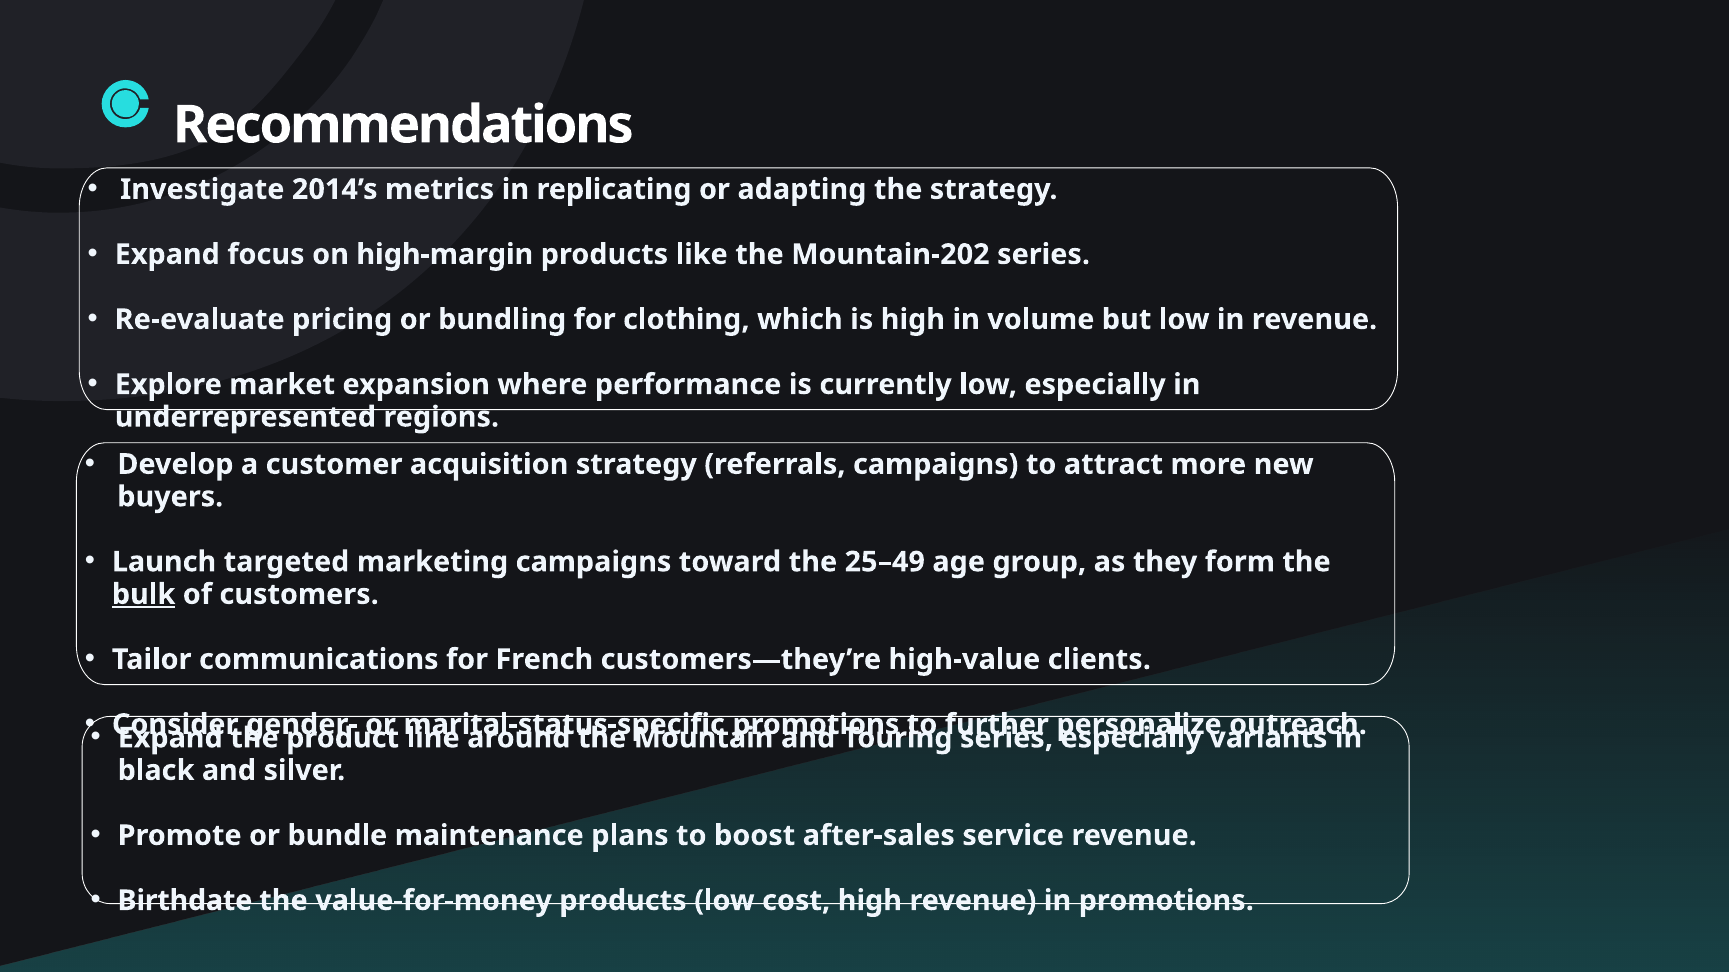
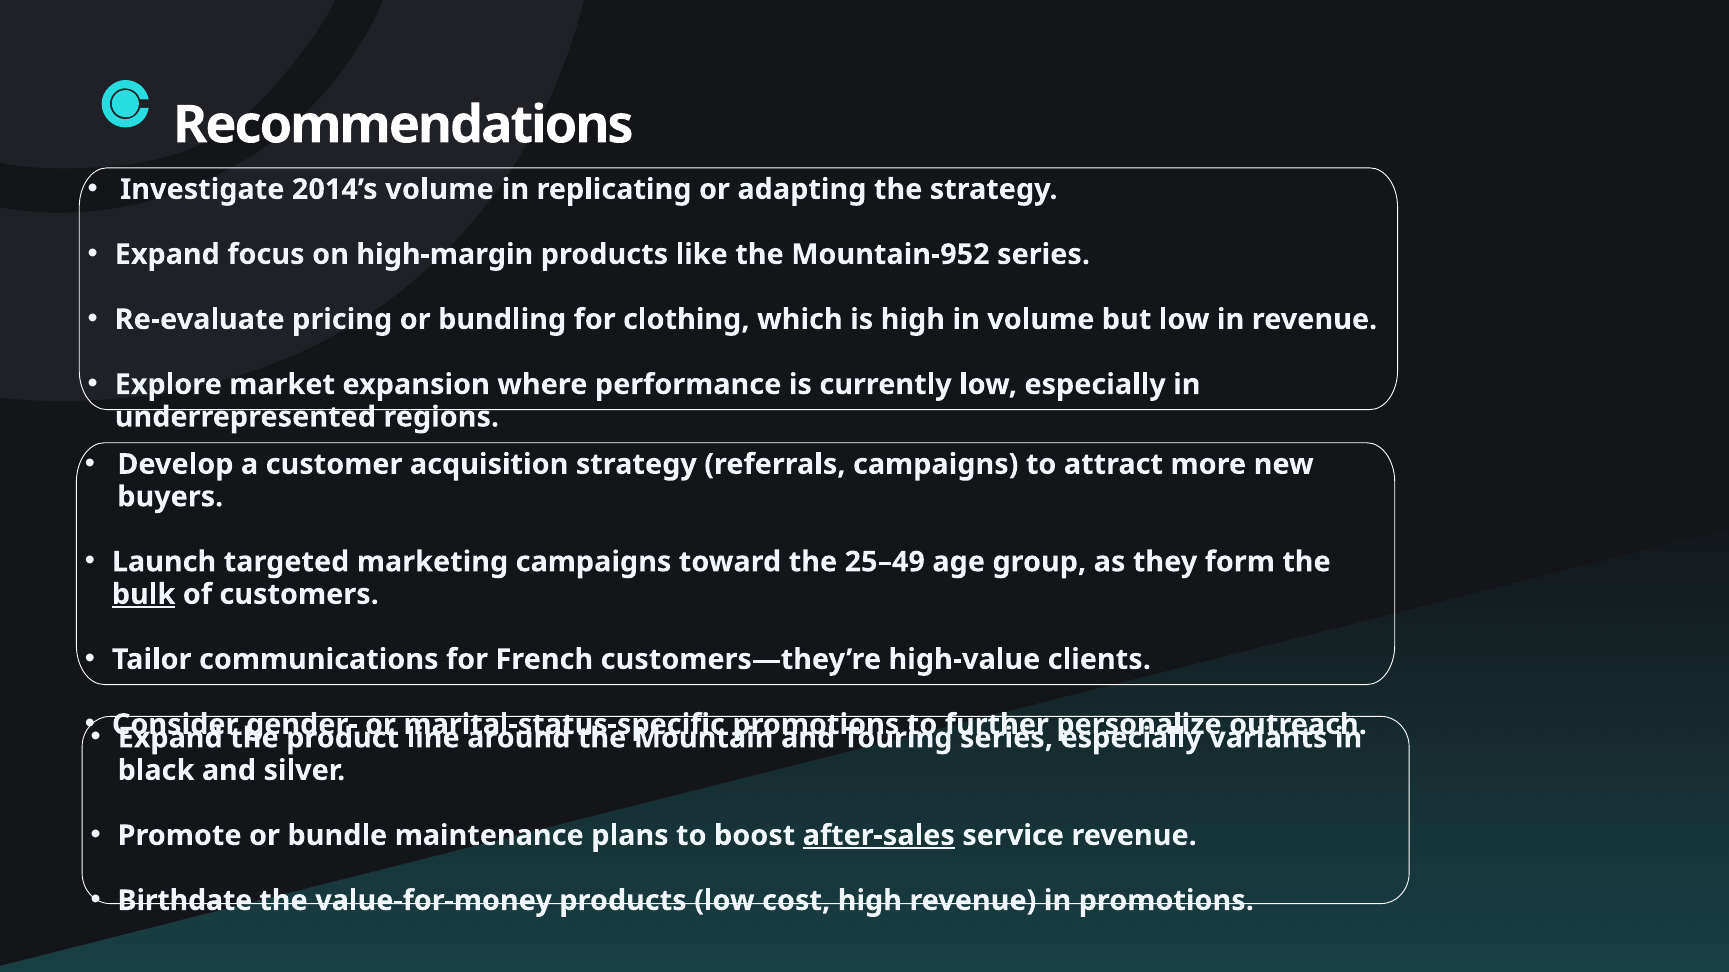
2014’s metrics: metrics -> volume
Mountain-202: Mountain-202 -> Mountain-952
after-sales underline: none -> present
